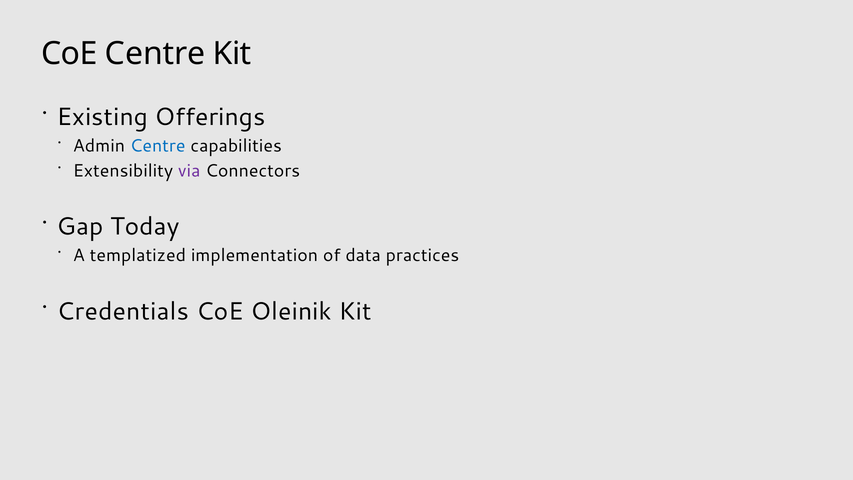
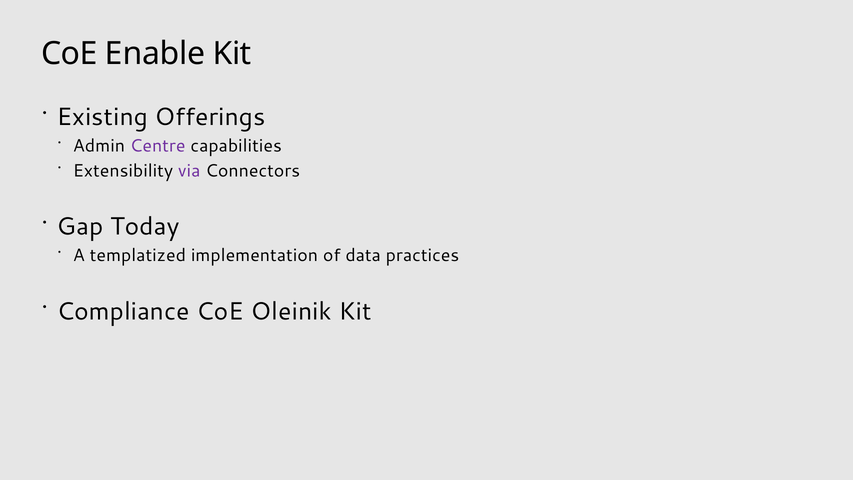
CoE Centre: Centre -> Enable
Centre at (158, 146) colour: blue -> purple
Credentials: Credentials -> Compliance
